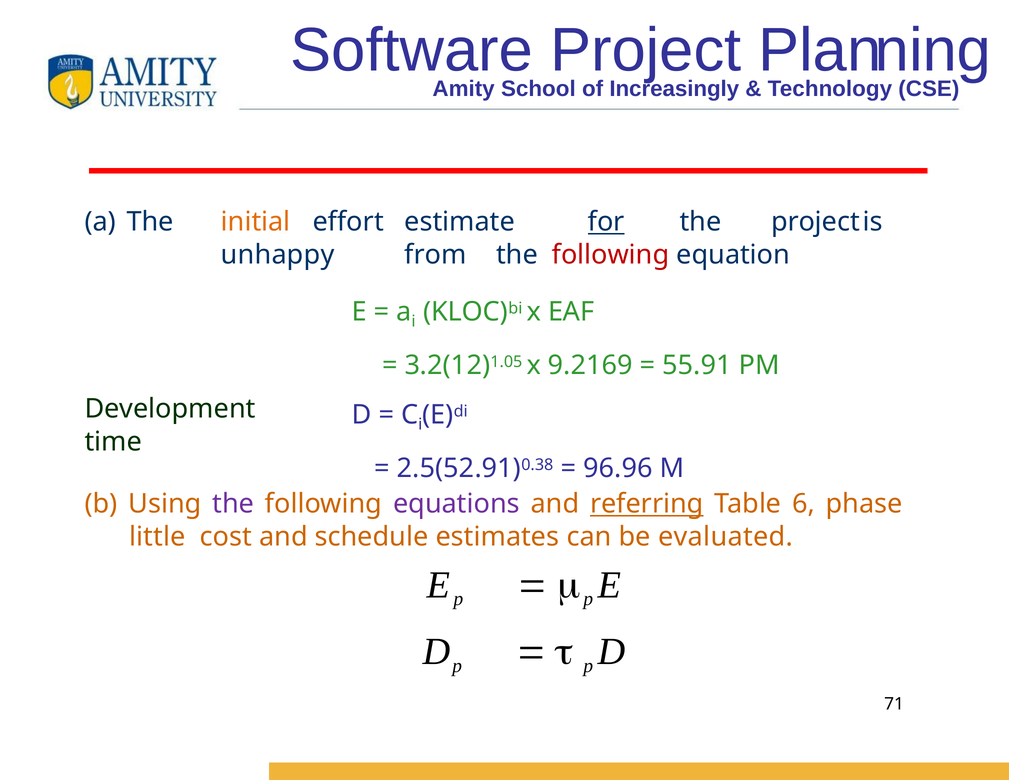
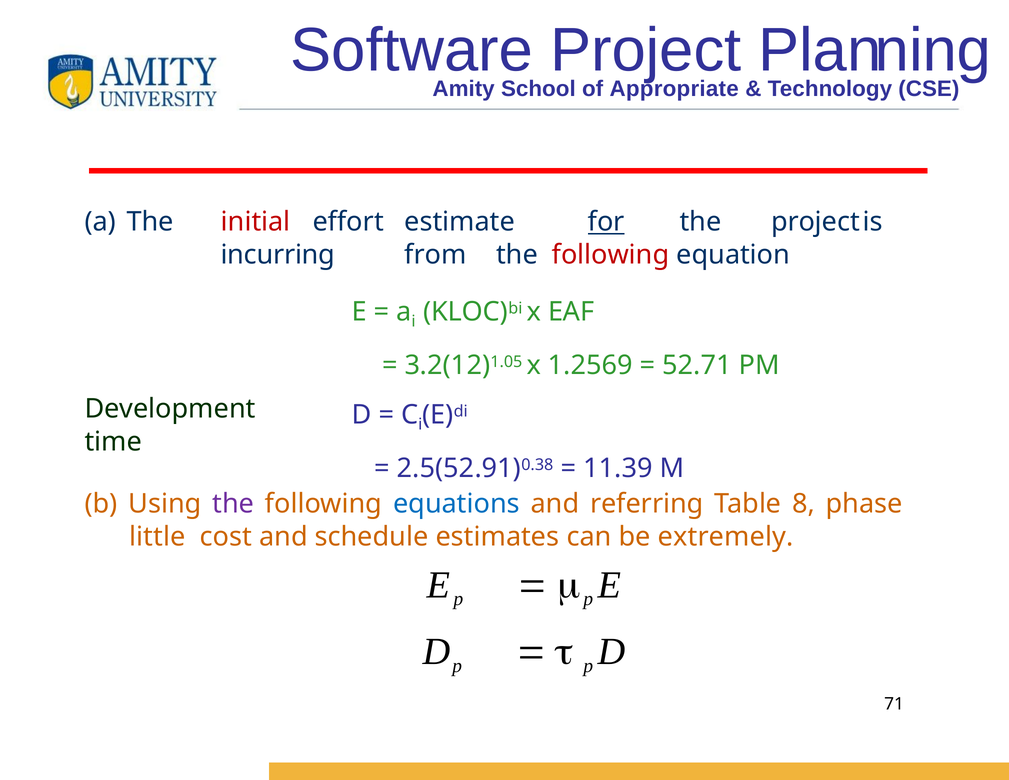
Increasingly: Increasingly -> Appropriate
initial colour: orange -> red
unhappy: unhappy -> incurring
9.2169: 9.2169 -> 1.2569
55.91: 55.91 -> 52.71
96.96: 96.96 -> 11.39
equations colour: purple -> blue
referring underline: present -> none
6: 6 -> 8
evaluated: evaluated -> extremely
